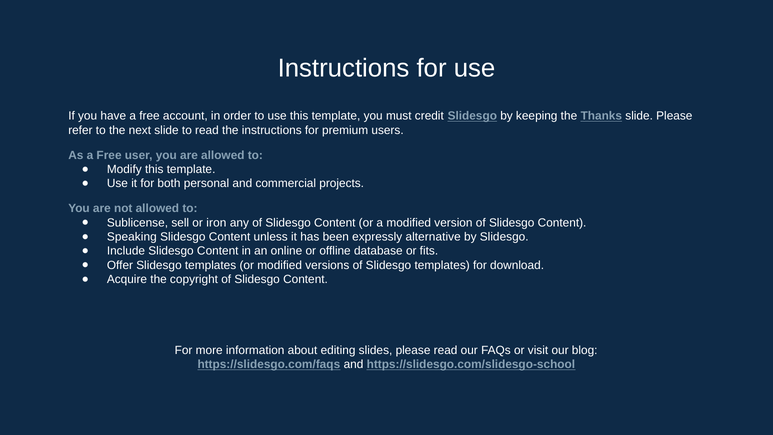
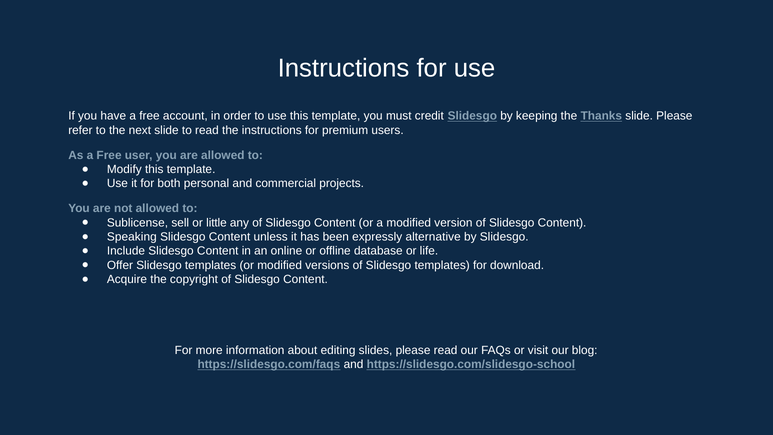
iron: iron -> little
fits: fits -> life
